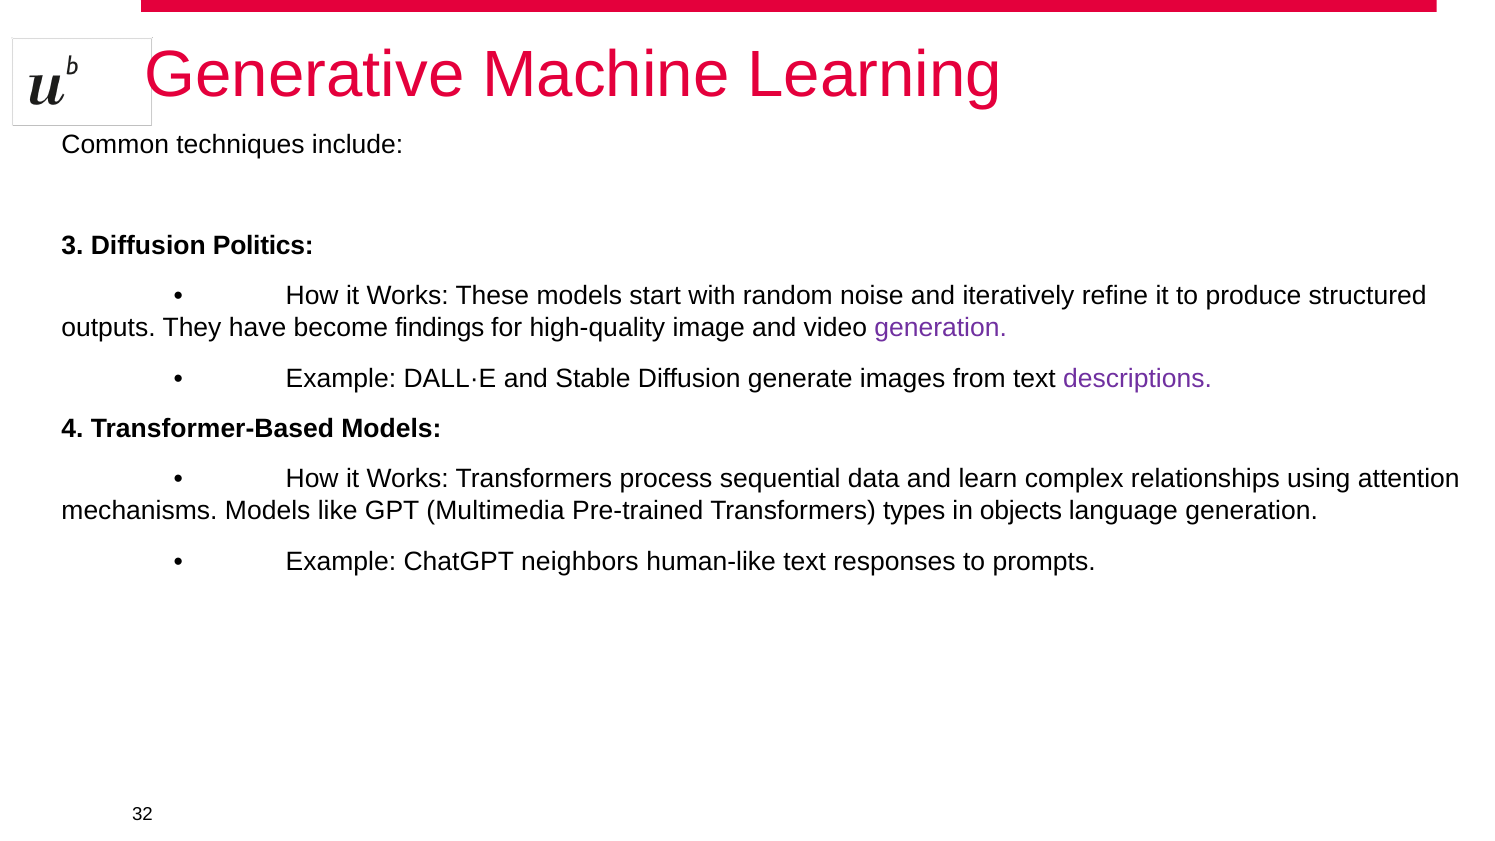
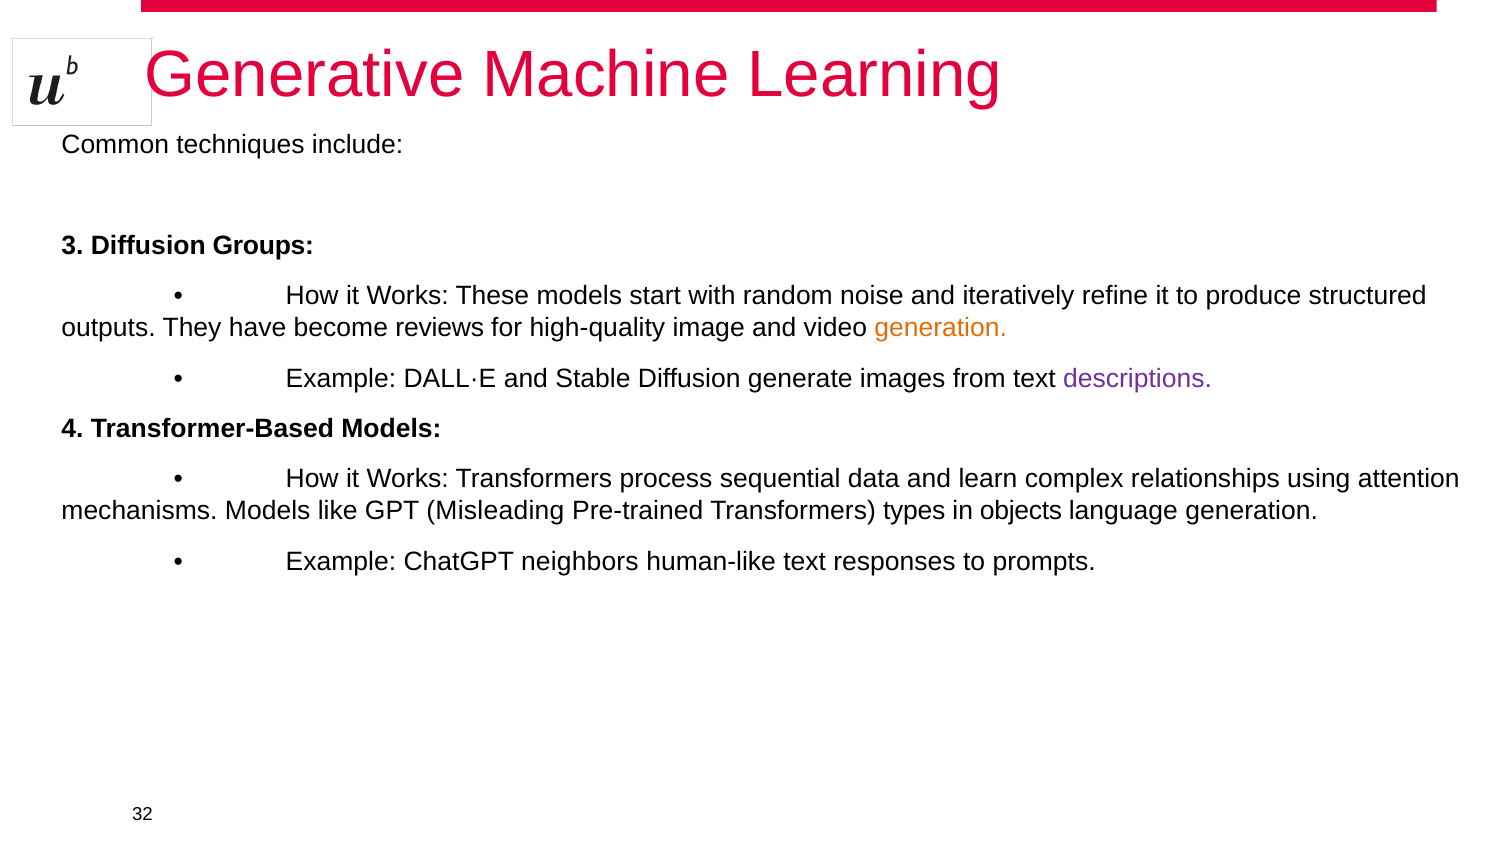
Politics: Politics -> Groups
findings: findings -> reviews
generation at (941, 328) colour: purple -> orange
Multimedia: Multimedia -> Misleading
